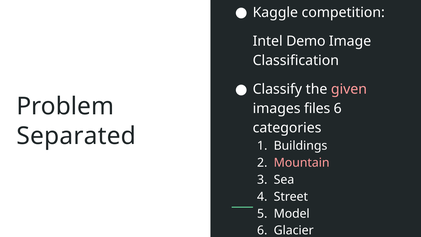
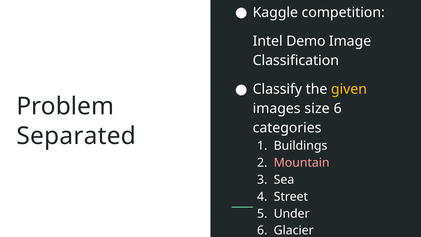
given colour: pink -> yellow
files: files -> size
Model: Model -> Under
